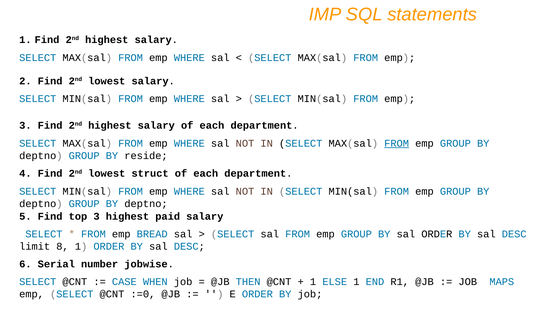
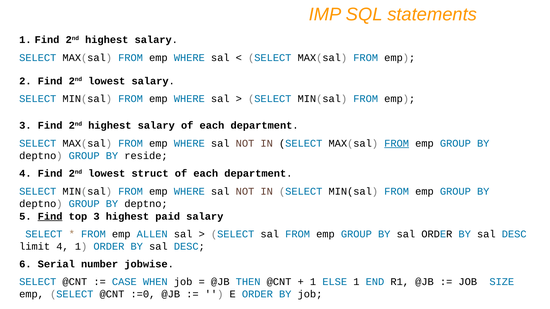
Find at (50, 217) underline: none -> present
BREAD: BREAD -> ALLEN
limit 8: 8 -> 4
MAPS: MAPS -> SIZE
